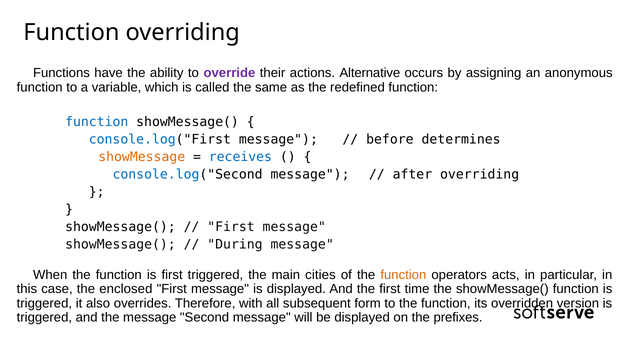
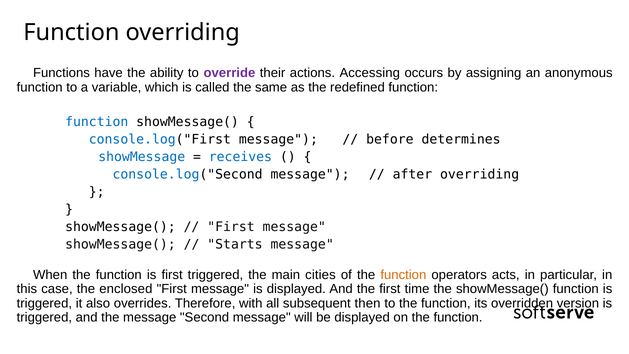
Alternative: Alternative -> Accessing
showMessage colour: orange -> blue
During: During -> Starts
form: form -> then
on the prefixes: prefixes -> function
